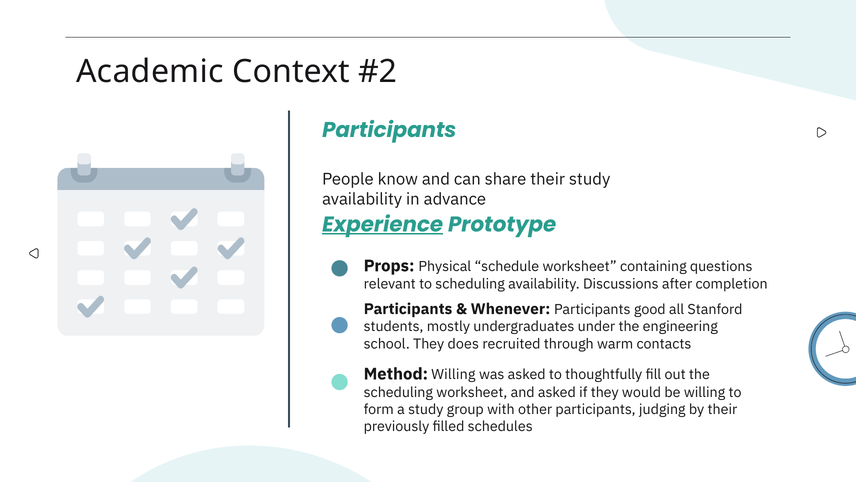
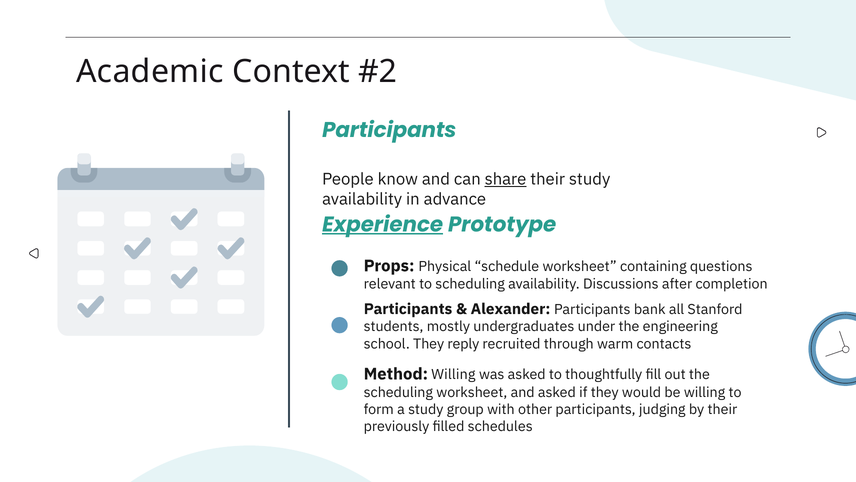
share underline: none -> present
Whenever: Whenever -> Alexander
good: good -> bank
does: does -> reply
